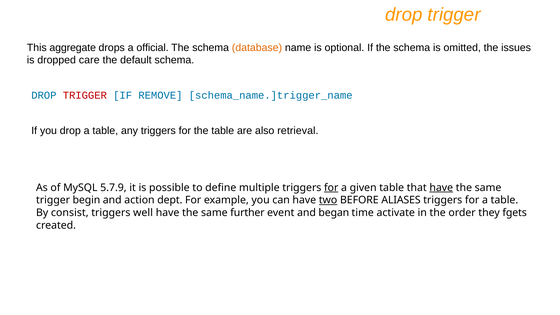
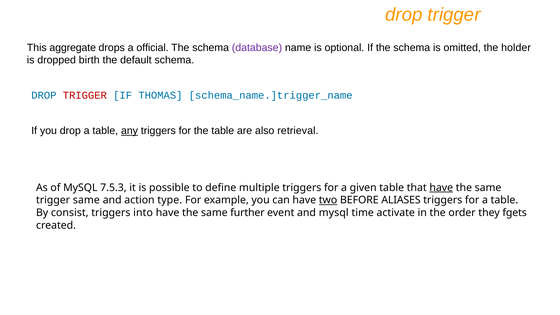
database colour: orange -> purple
issues: issues -> holder
care: care -> birth
REMOVE: REMOVE -> THOMAS
any underline: none -> present
5.7.9: 5.7.9 -> 7.5.3
for at (331, 188) underline: present -> none
trigger begin: begin -> same
dept: dept -> type
well: well -> into
and began: began -> mysql
